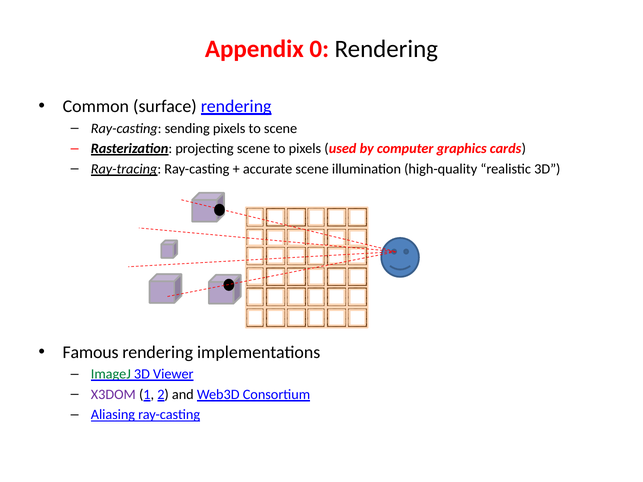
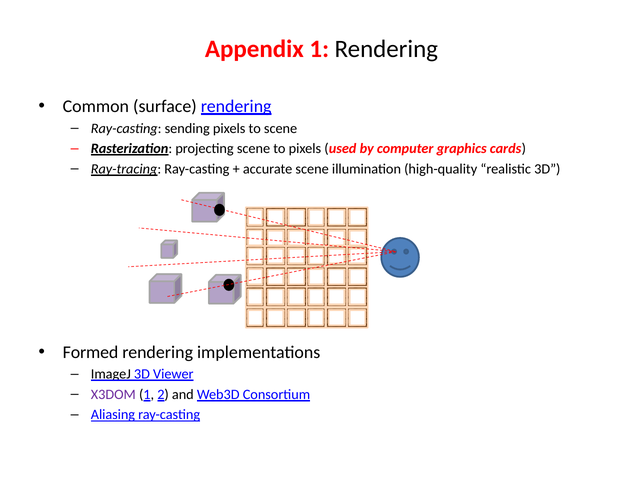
Appendix 0: 0 -> 1
Famous: Famous -> Formed
ImageJ colour: green -> black
